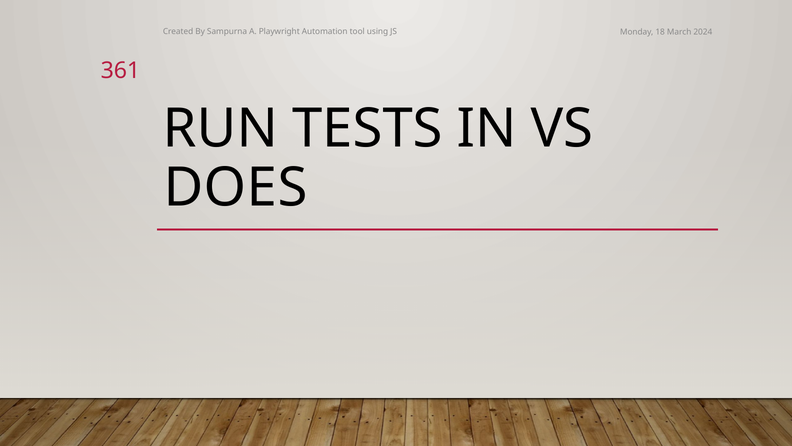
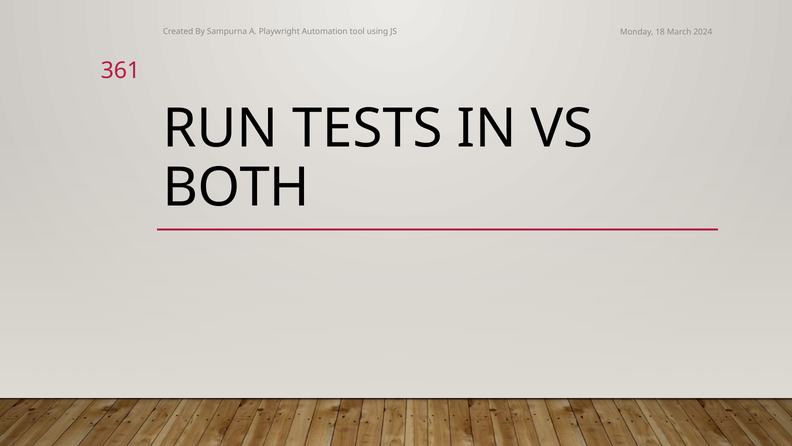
DOES: DOES -> BOTH
